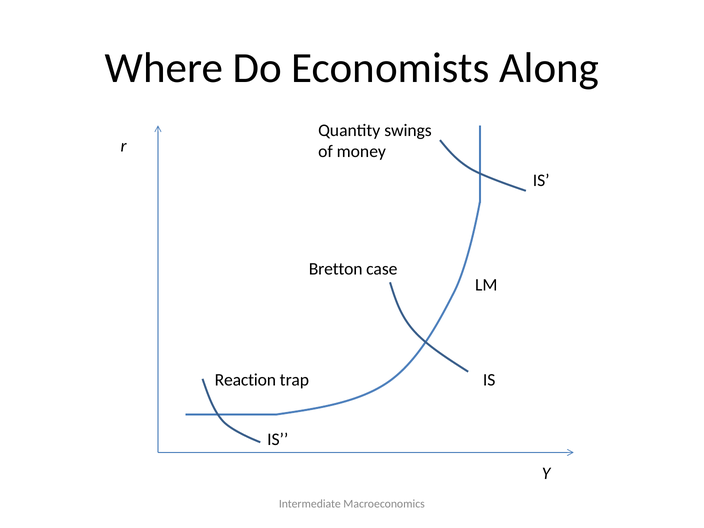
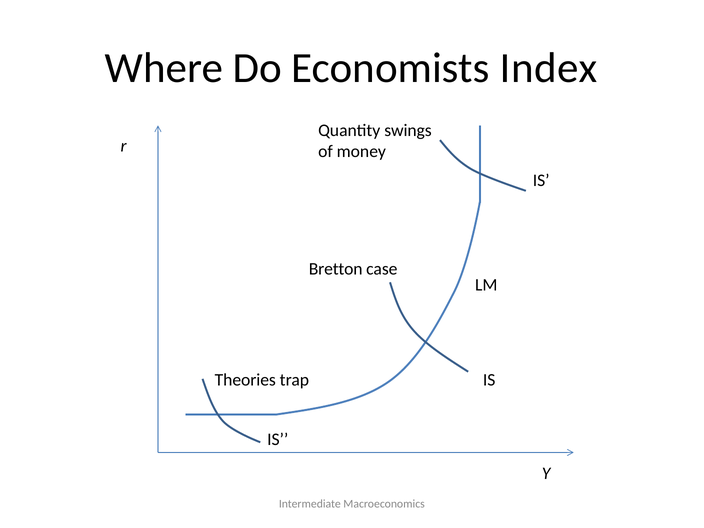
Along: Along -> Index
Reaction: Reaction -> Theories
